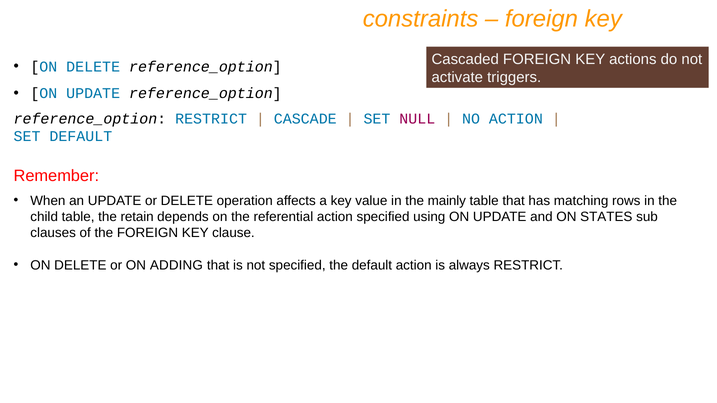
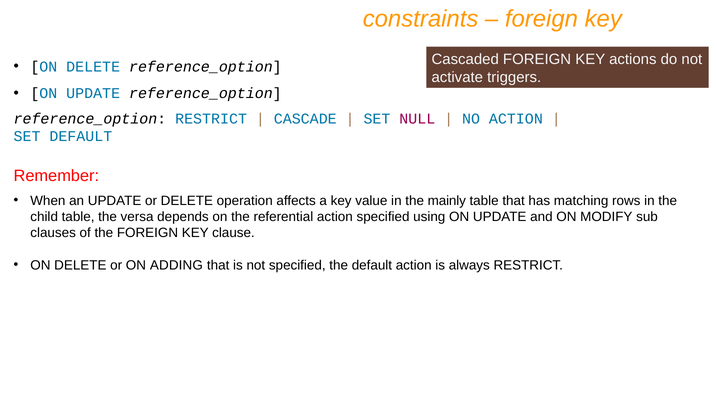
retain: retain -> versa
STATES: STATES -> MODIFY
